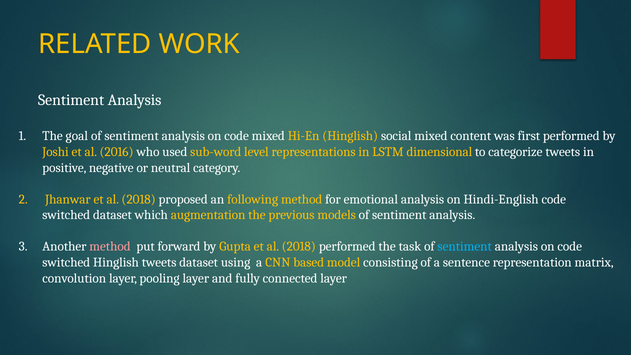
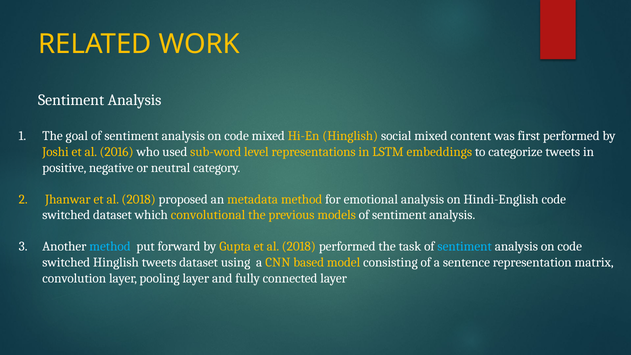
dimensional: dimensional -> embeddings
following: following -> metadata
augmentation: augmentation -> convolutional
method at (110, 247) colour: pink -> light blue
